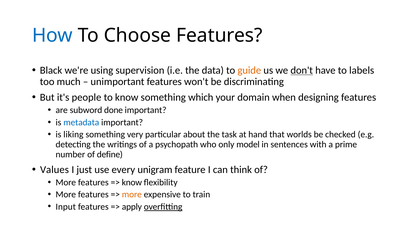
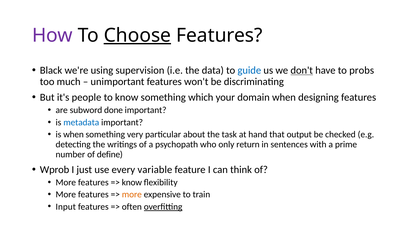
How colour: blue -> purple
Choose underline: none -> present
guide colour: orange -> blue
labels: labels -> probs
is liking: liking -> when
worlds: worlds -> output
model: model -> return
Values: Values -> Wprob
unigram: unigram -> variable
apply: apply -> often
